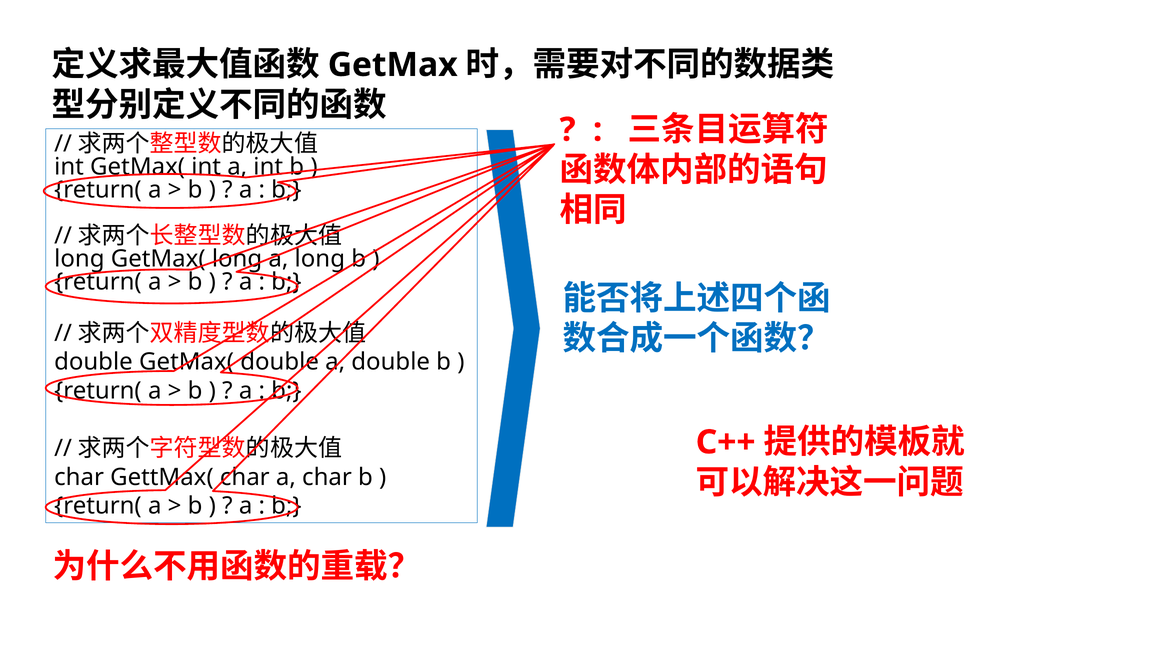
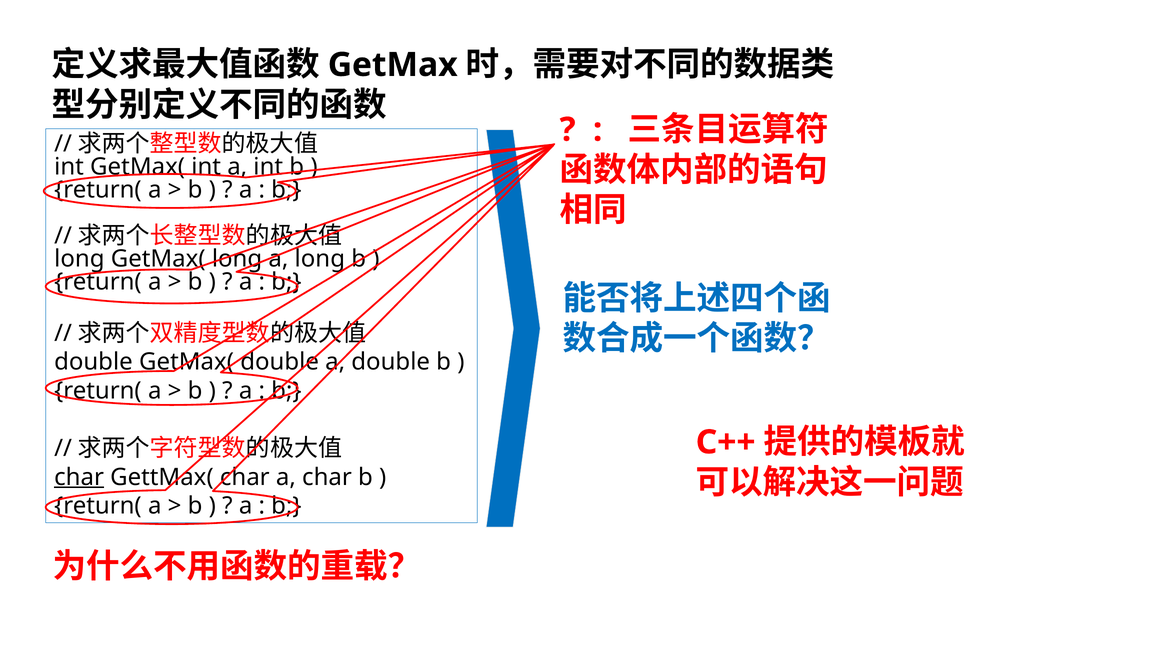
char at (79, 477) underline: none -> present
